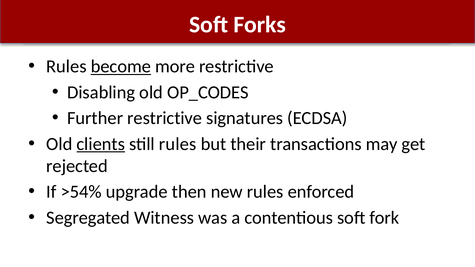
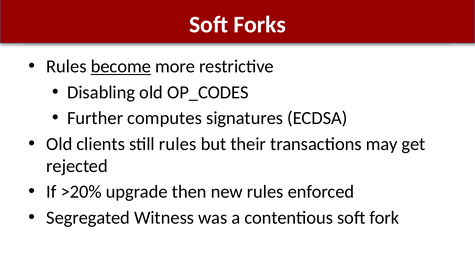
Further restrictive: restrictive -> computes
clients underline: present -> none
>54%: >54% -> >20%
